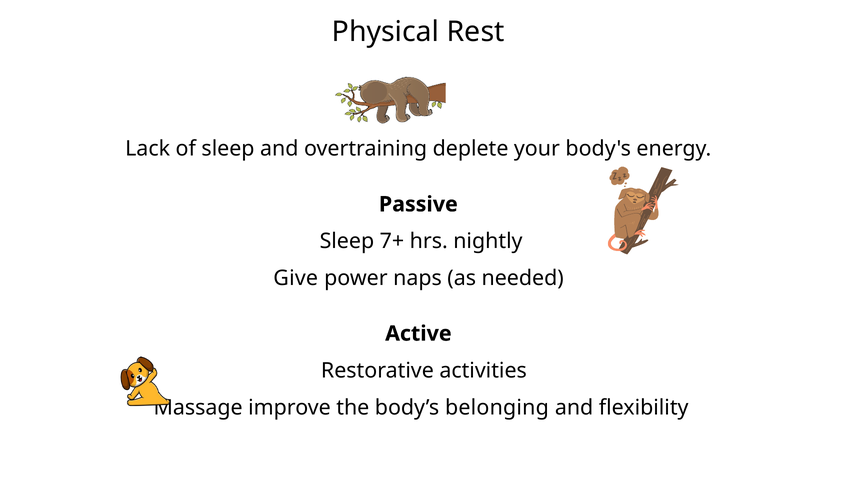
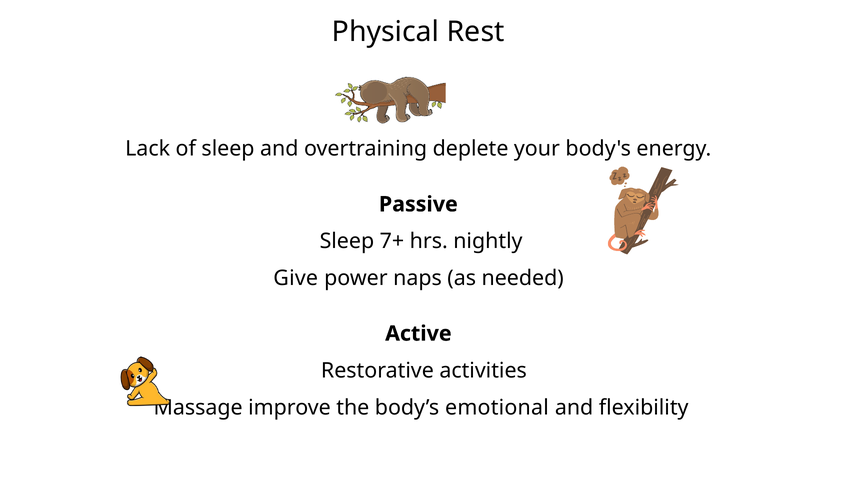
belonging: belonging -> emotional
